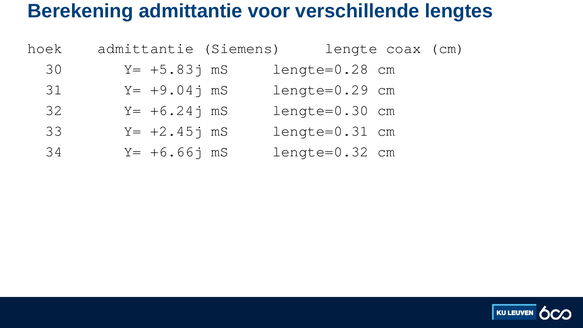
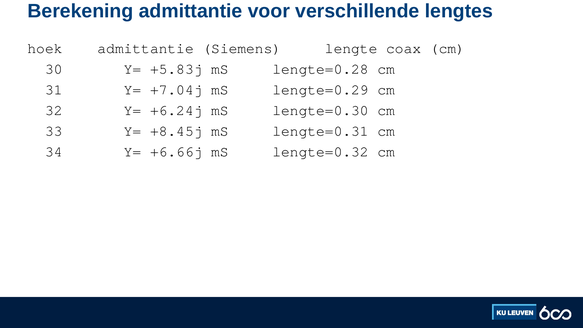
+9.04j: +9.04j -> +7.04j
+2.45j: +2.45j -> +8.45j
